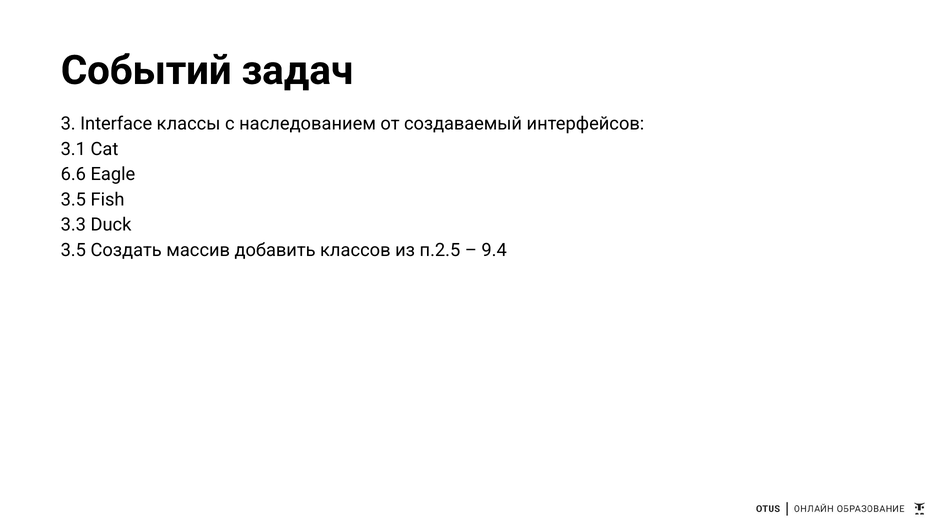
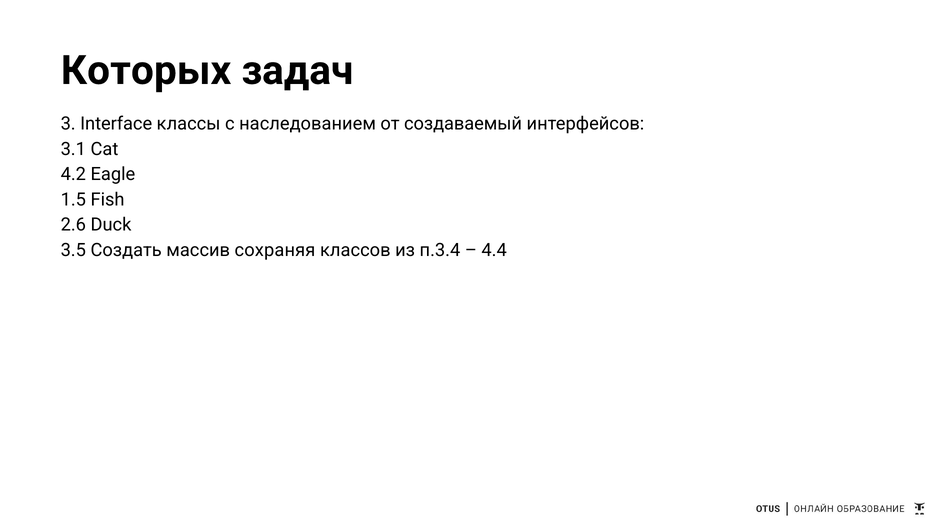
Событий: Событий -> Которых
6.6: 6.6 -> 4.2
3.5 at (73, 200): 3.5 -> 1.5
3.3: 3.3 -> 2.6
добавить: добавить -> сохраняя
п.2.5: п.2.5 -> п.3.4
9.4: 9.4 -> 4.4
